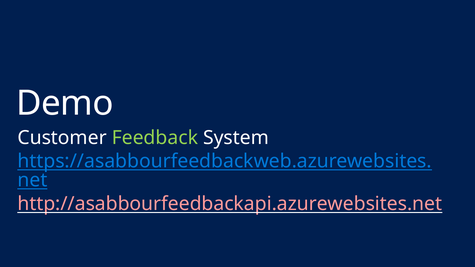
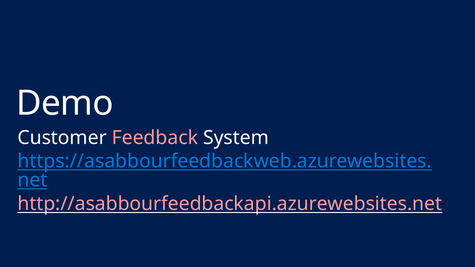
Feedback colour: light green -> pink
